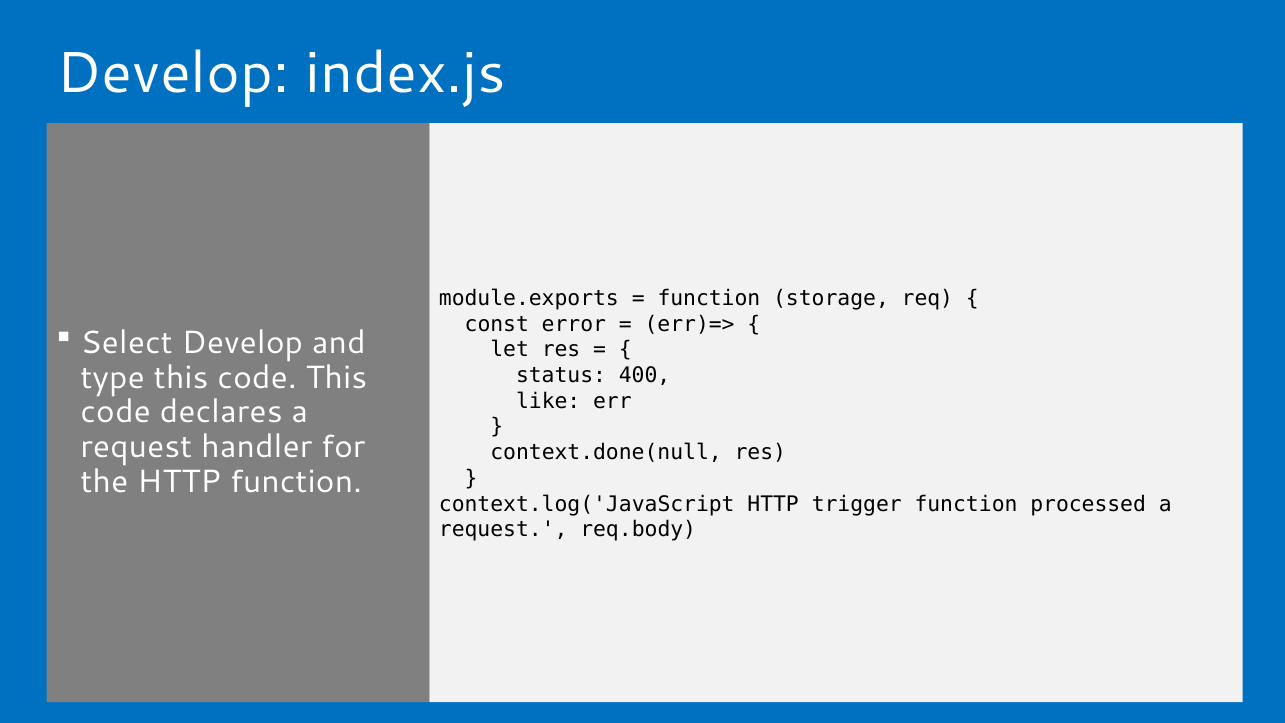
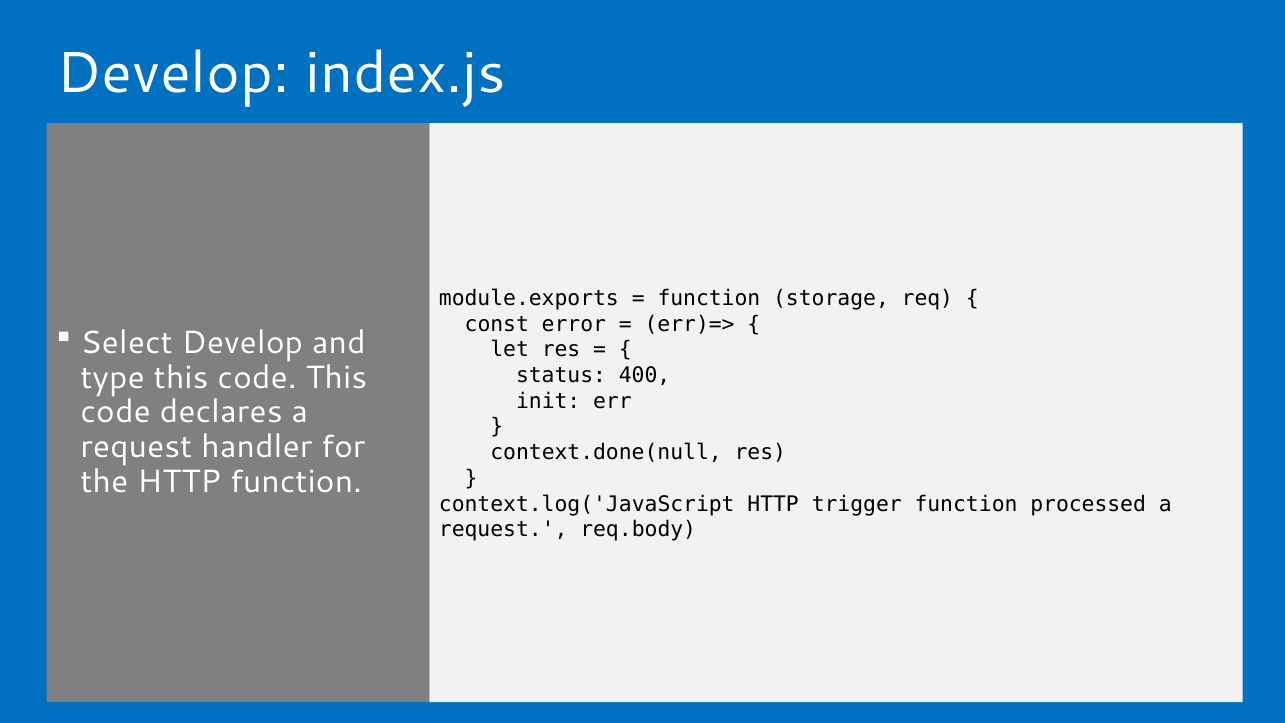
like: like -> init
